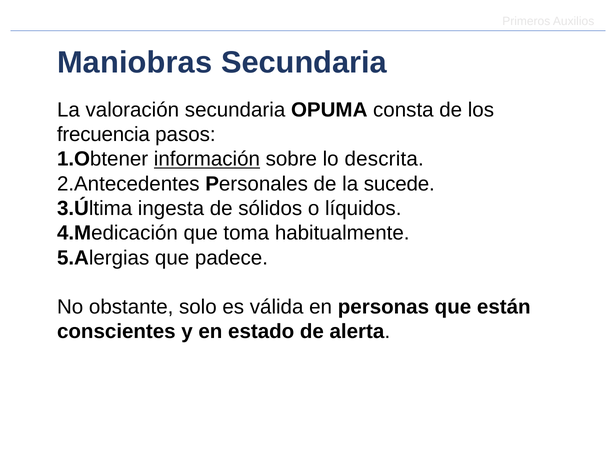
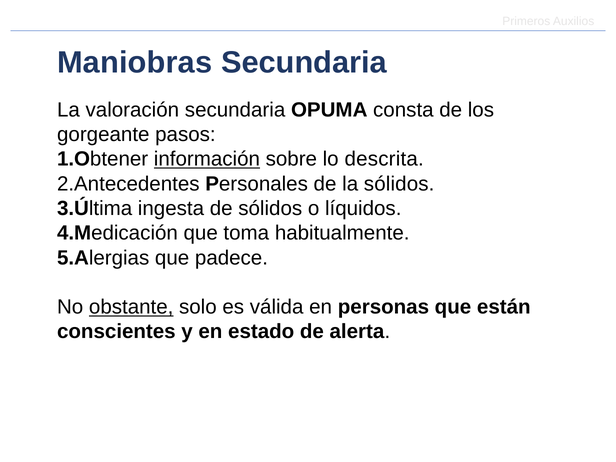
frecuencia: frecuencia -> gorgeante
la sucede: sucede -> sólidos
obstante underline: none -> present
